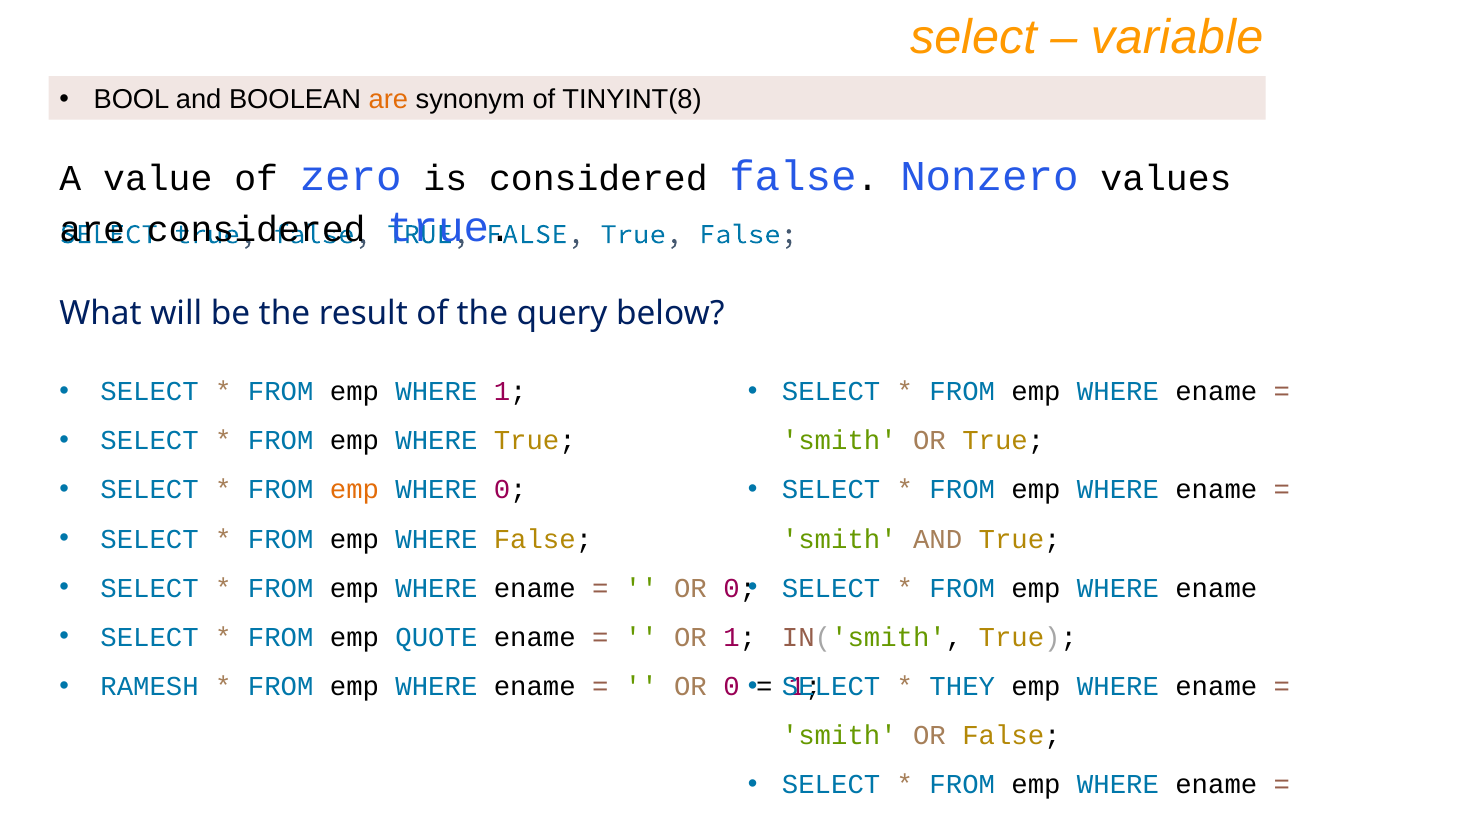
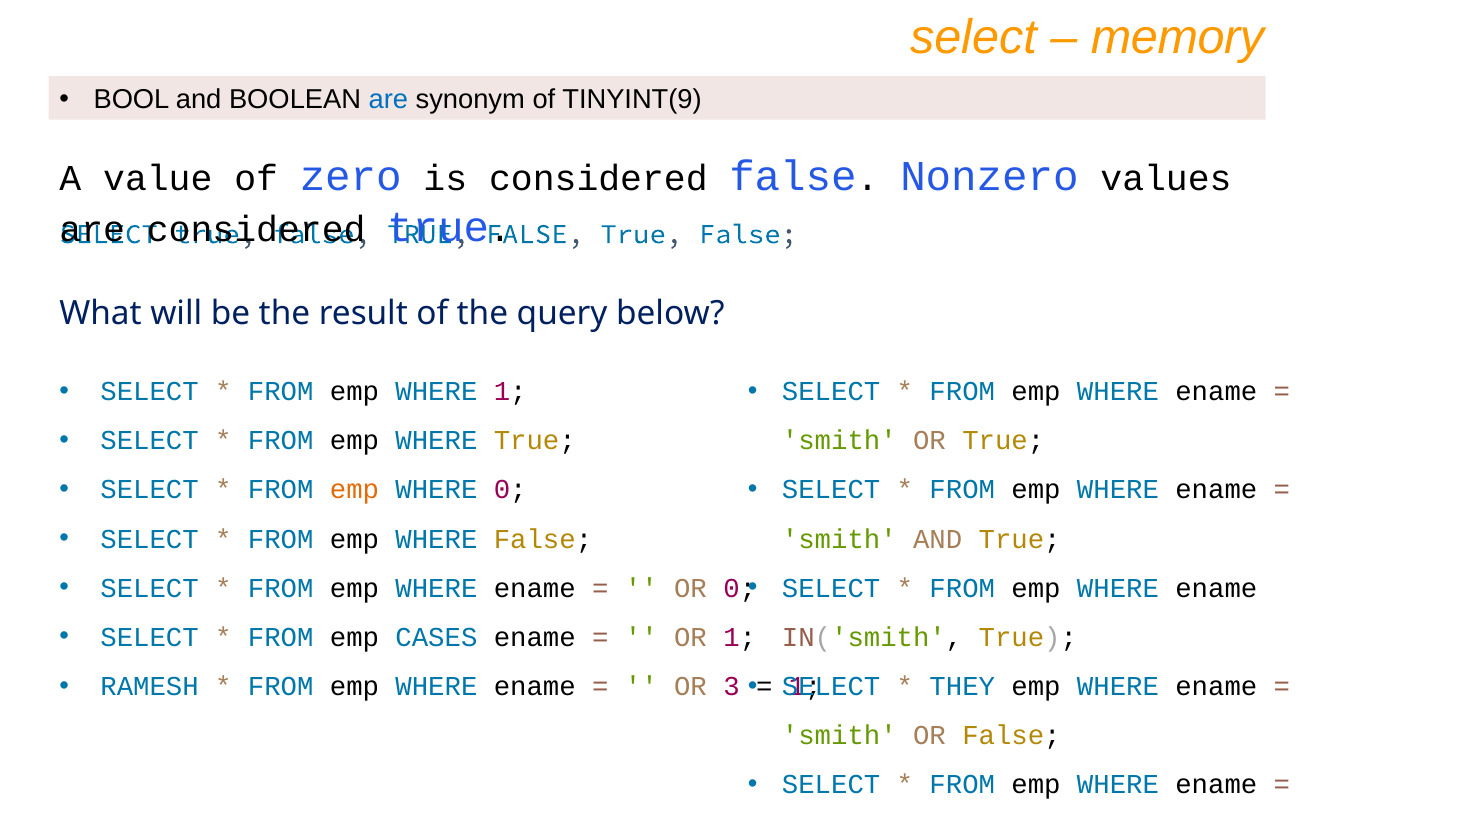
variable: variable -> memory
are at (388, 100) colour: orange -> blue
TINYINT(8: TINYINT(8 -> TINYINT(9
QUOTE: QUOTE -> CASES
0 at (731, 687): 0 -> 3
